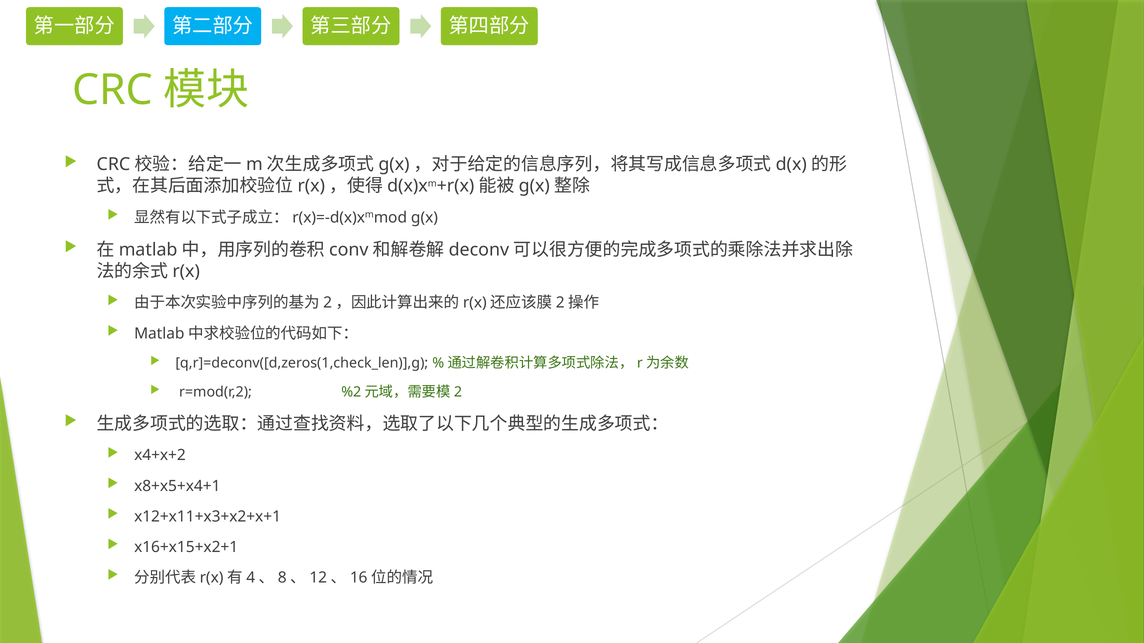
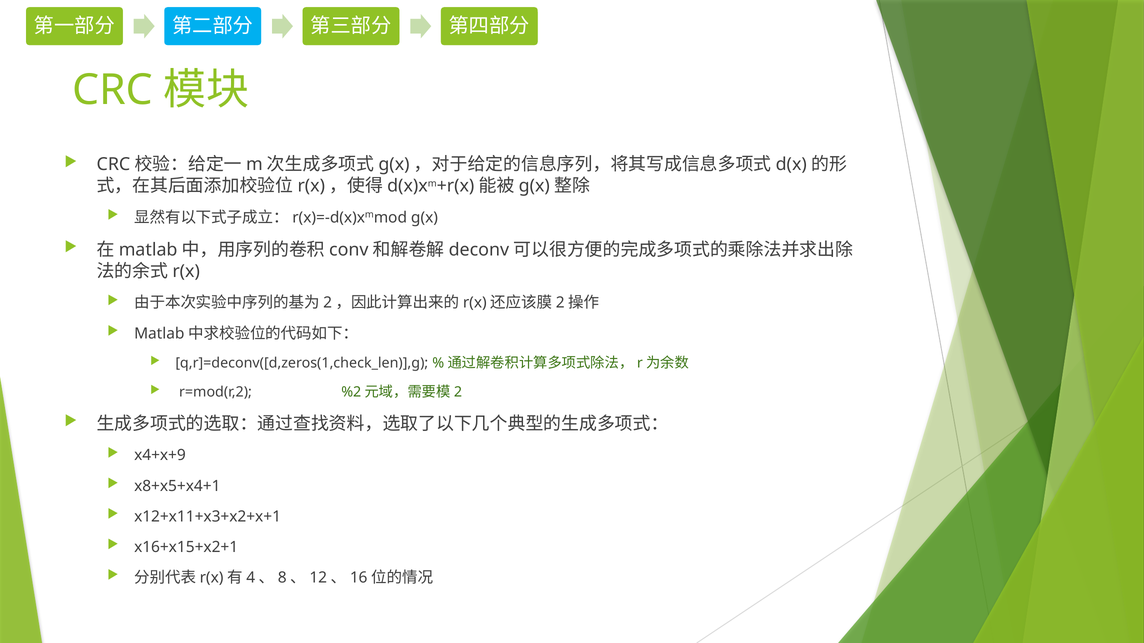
x4+x+2: x4+x+2 -> x4+x+9
